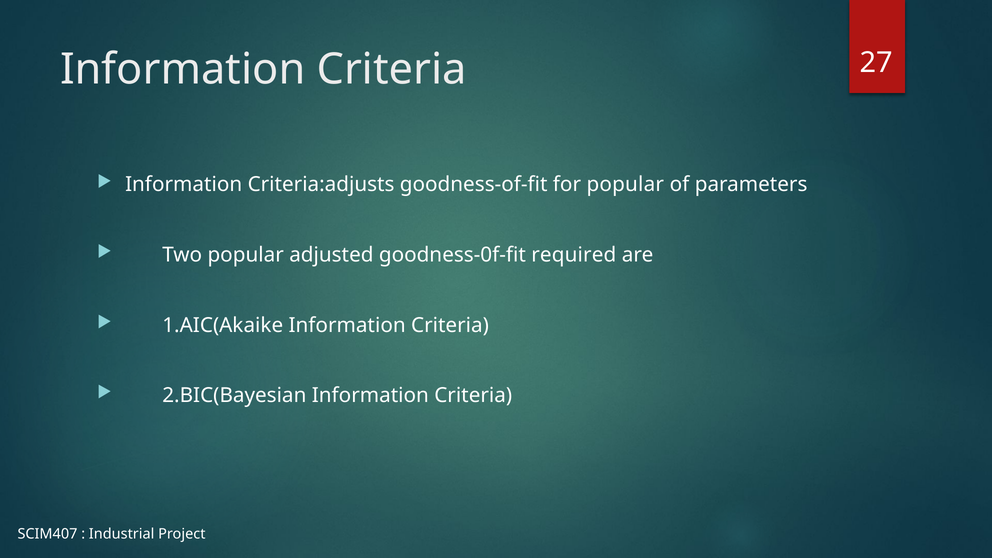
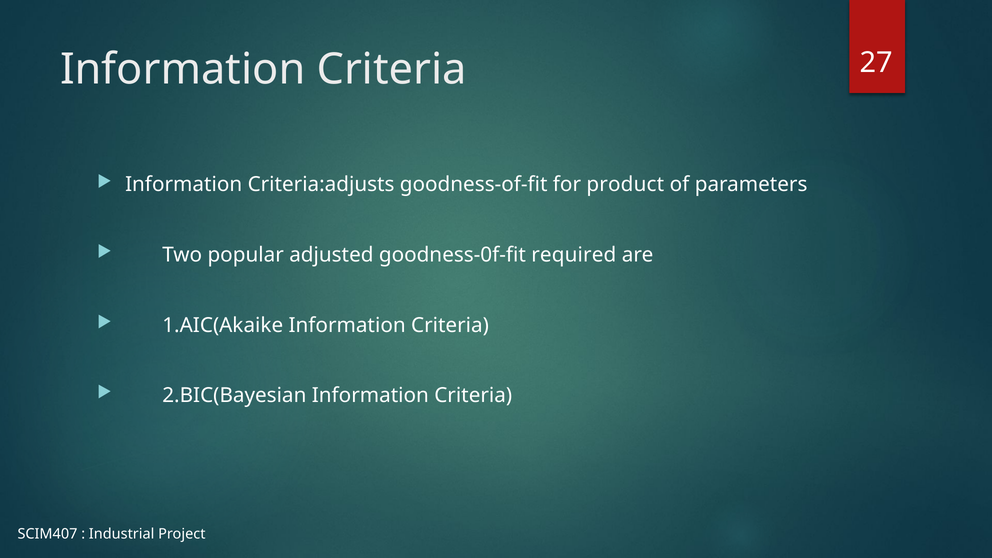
for popular: popular -> product
